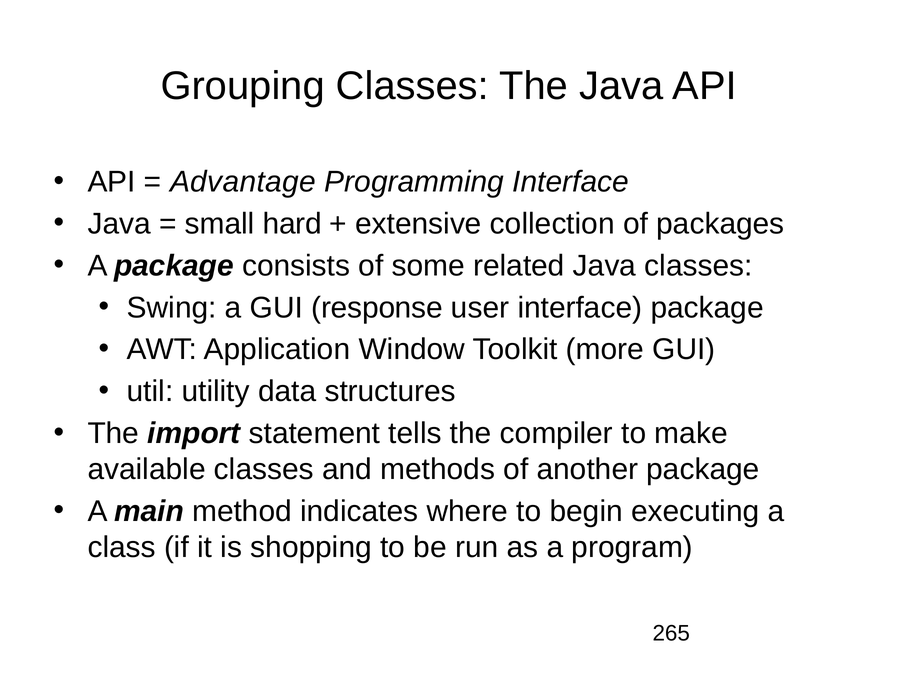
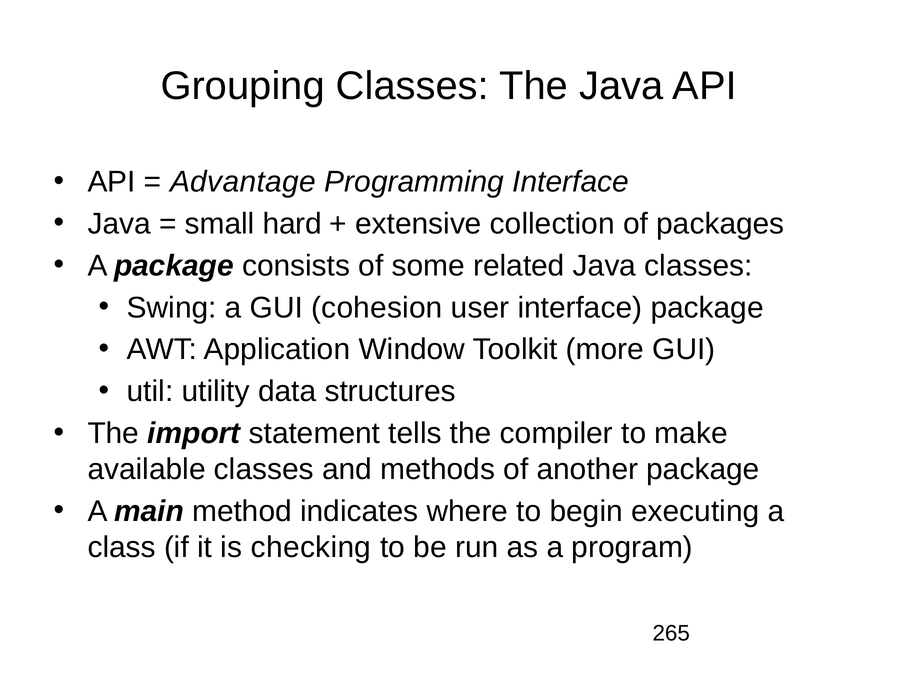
response: response -> cohesion
shopping: shopping -> checking
